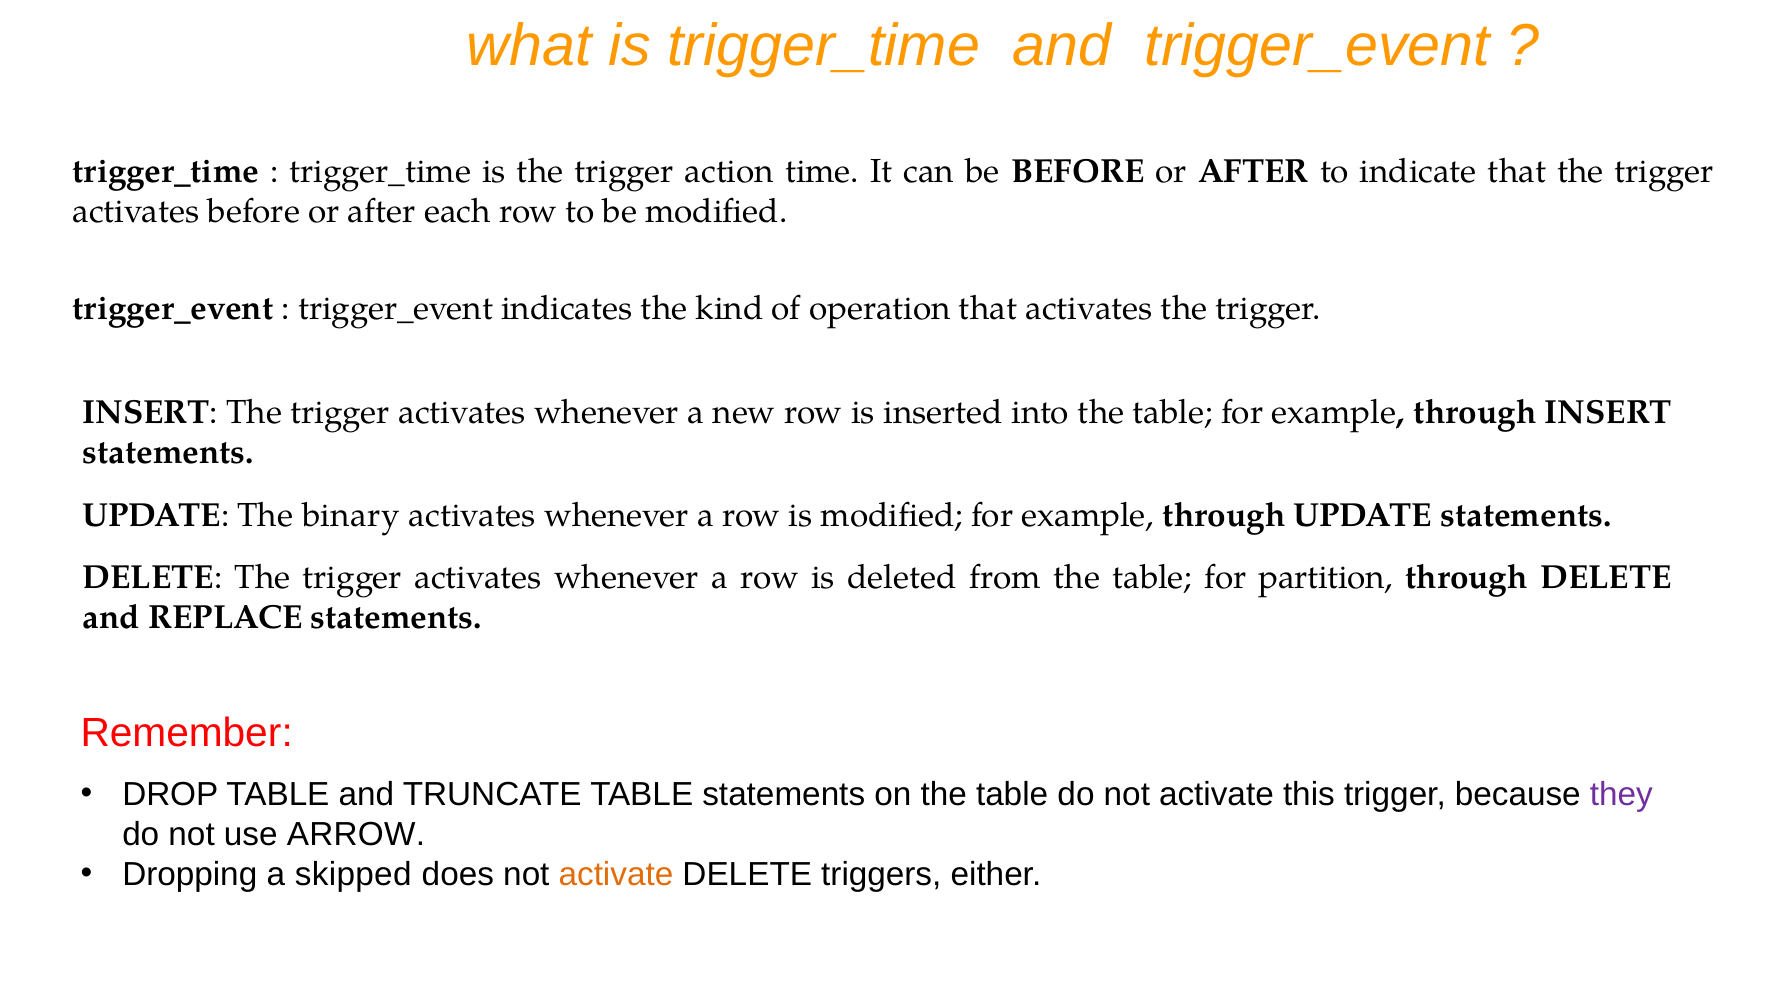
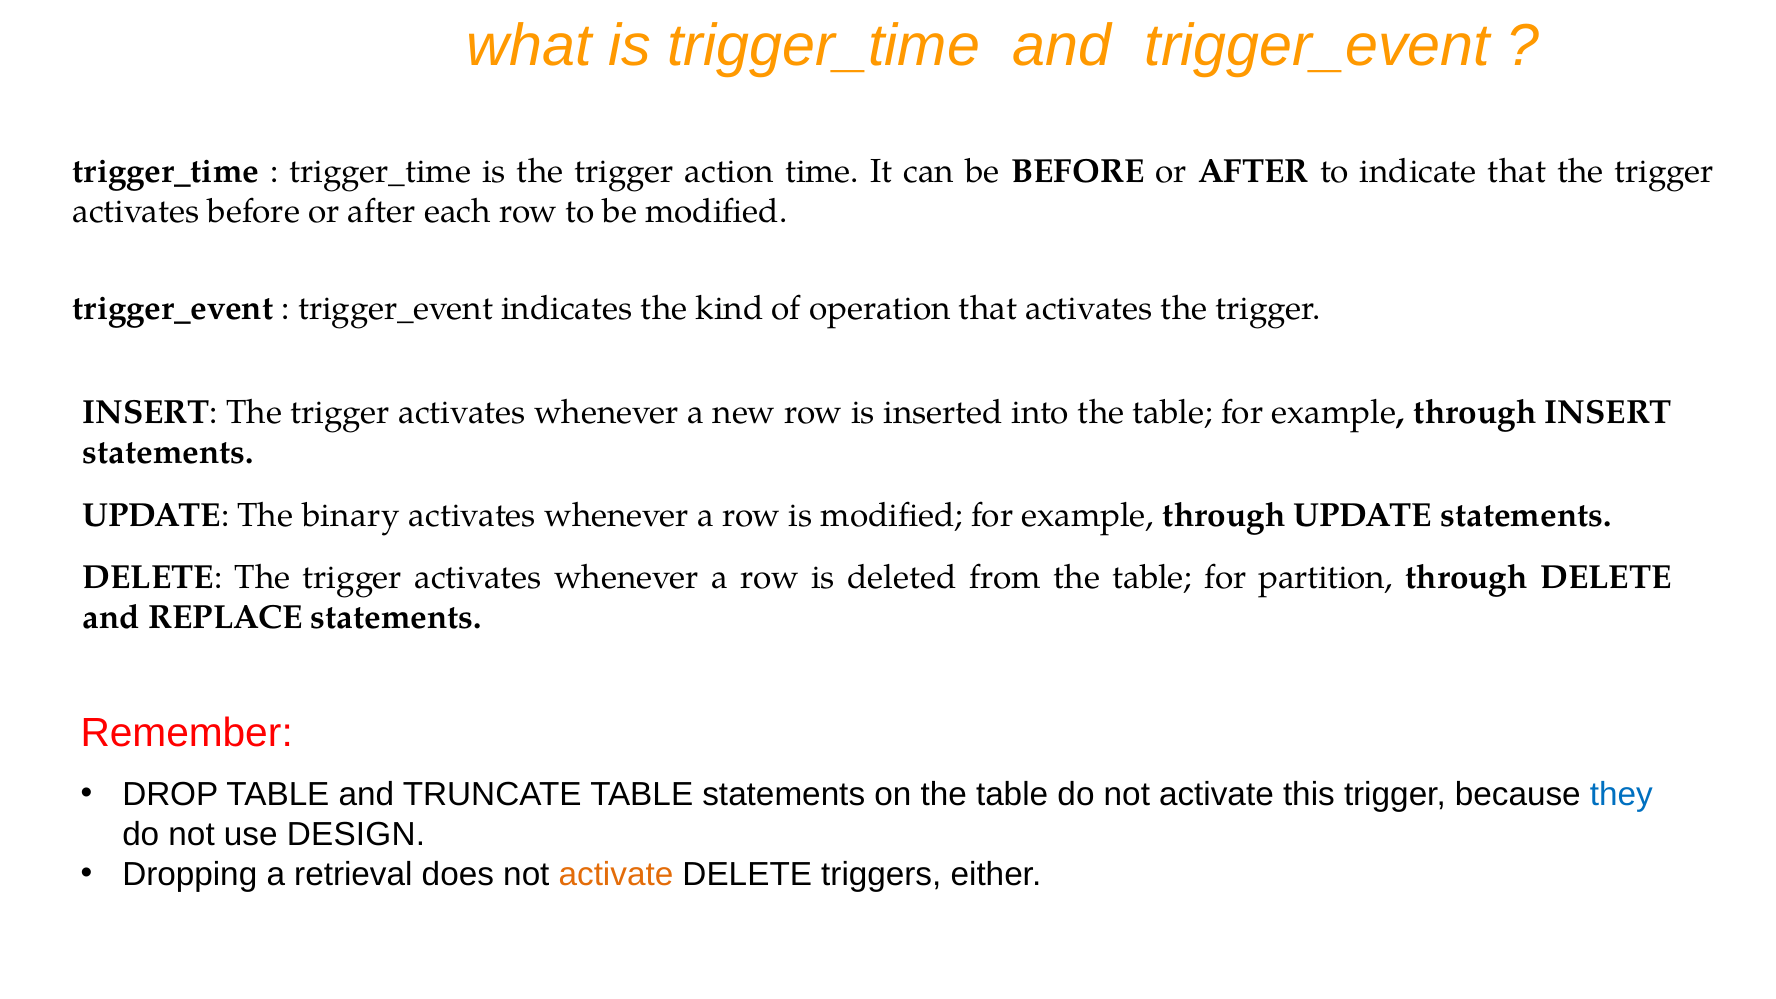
they colour: purple -> blue
ARROW: ARROW -> DESIGN
skipped: skipped -> retrieval
